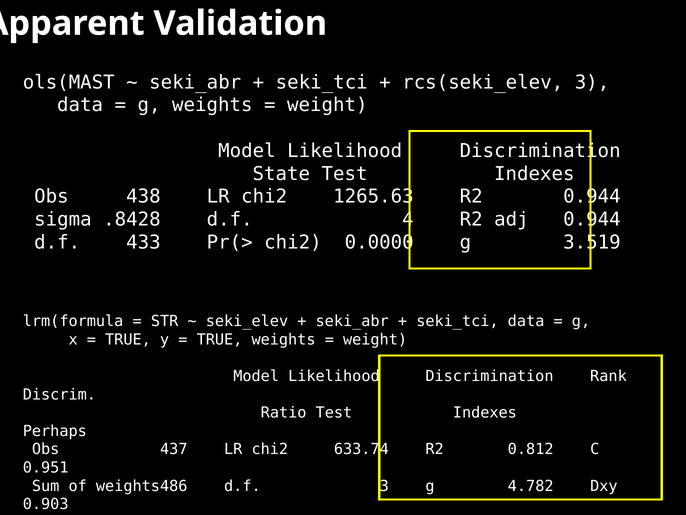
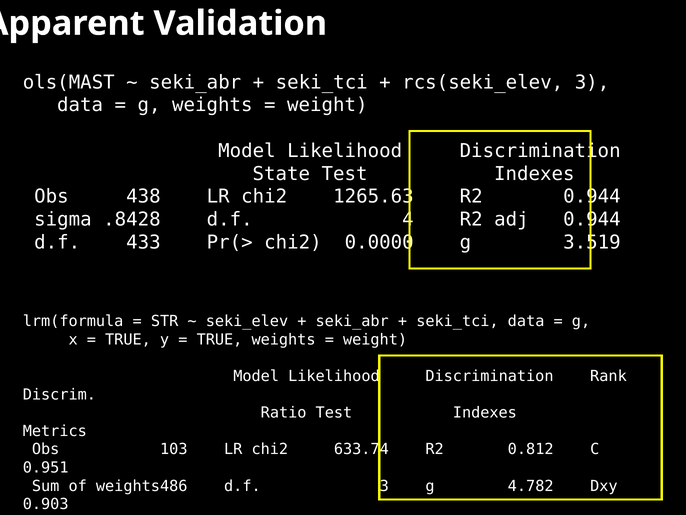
Perhaps: Perhaps -> Metrics
437: 437 -> 103
